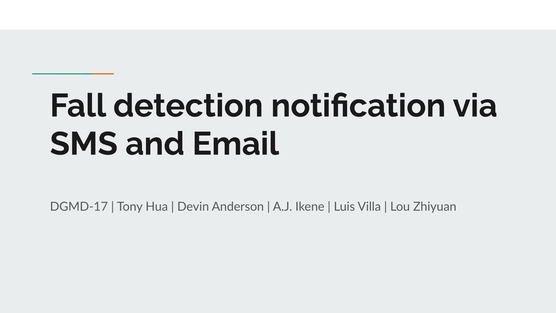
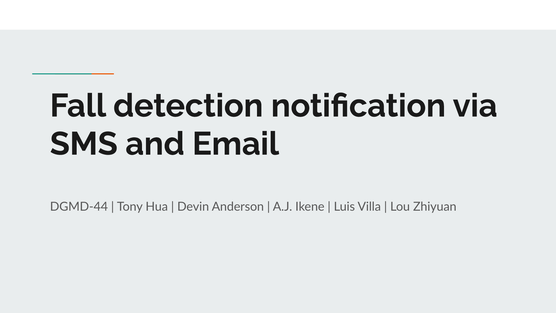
DGMD-17: DGMD-17 -> DGMD-44
